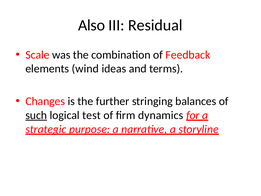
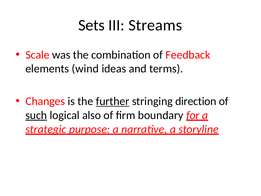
Also: Also -> Sets
Residual: Residual -> Streams
further underline: none -> present
balances: balances -> direction
test: test -> also
dynamics: dynamics -> boundary
